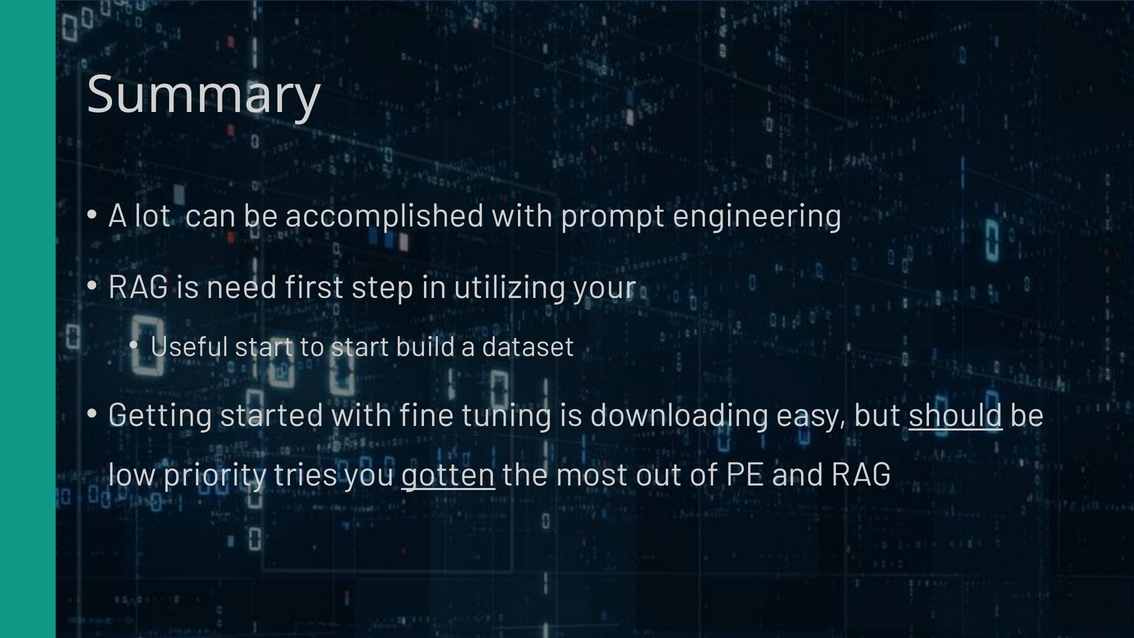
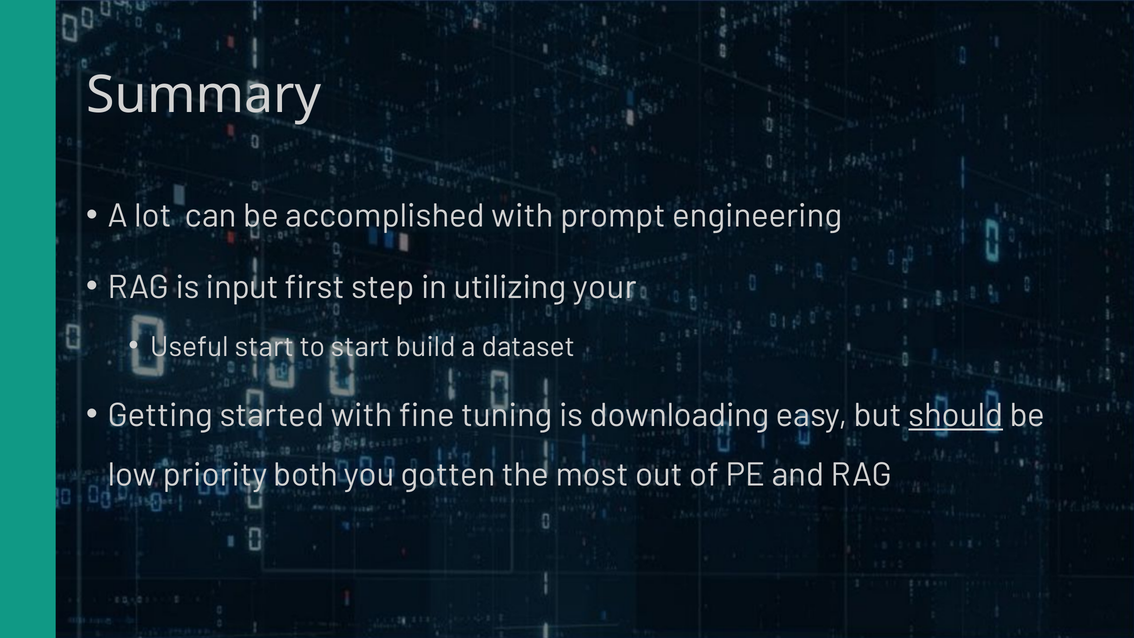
need: need -> input
tries: tries -> both
gotten underline: present -> none
